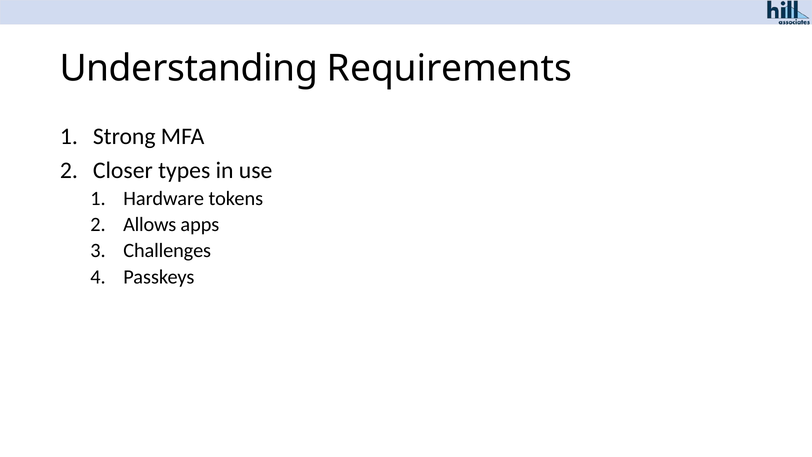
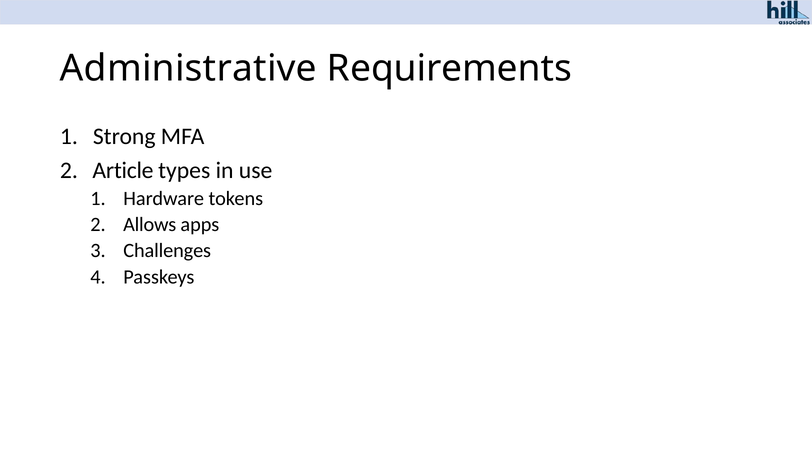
Understanding: Understanding -> Administrative
Closer: Closer -> Article
